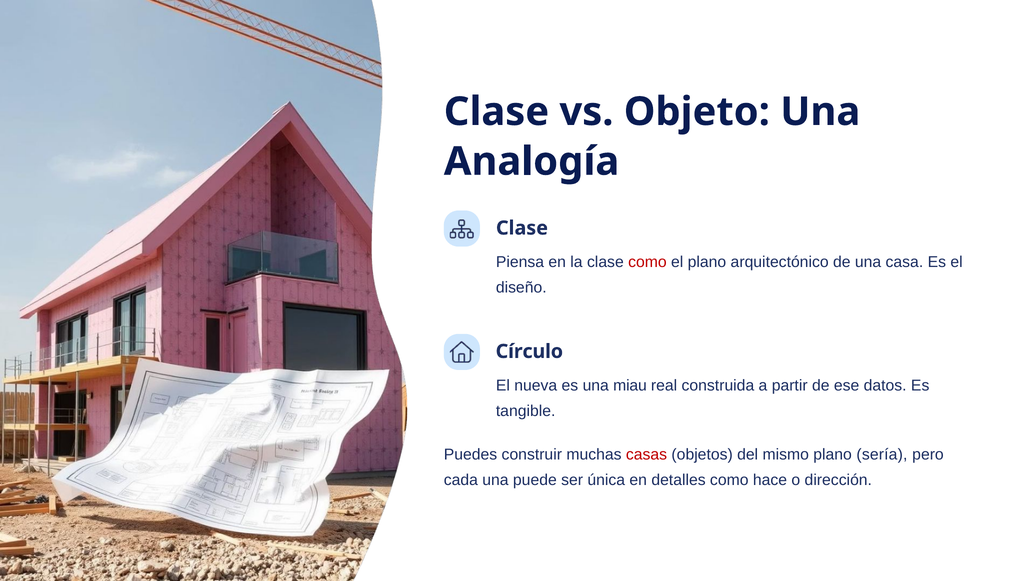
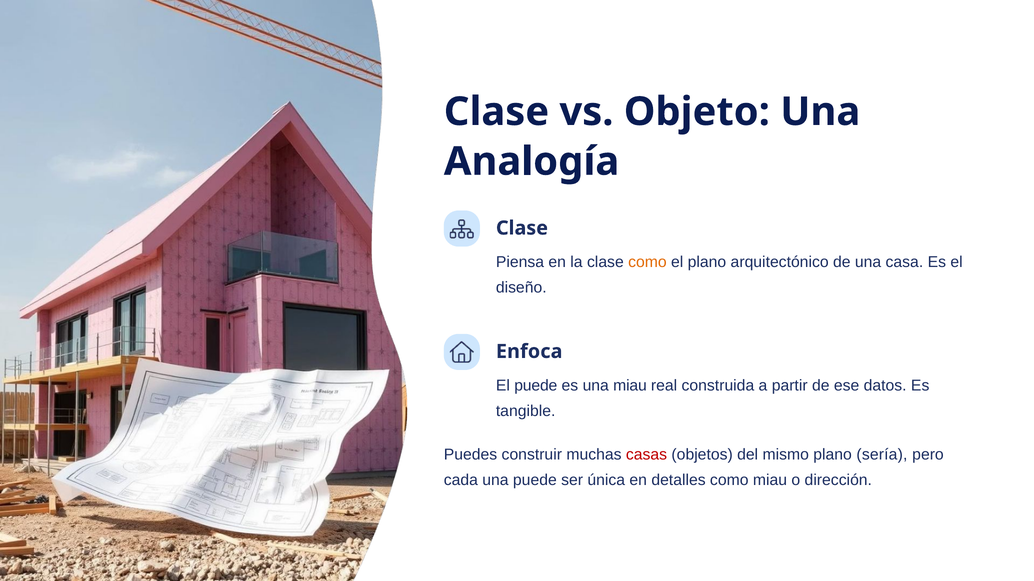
como at (647, 262) colour: red -> orange
Círculo: Círculo -> Enfoca
El nueva: nueva -> puede
como hace: hace -> miau
